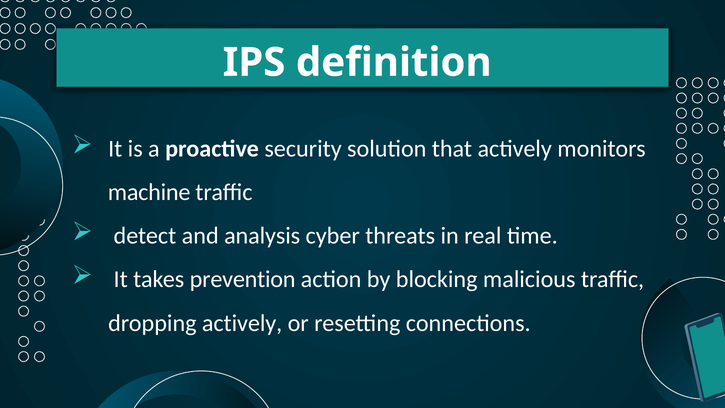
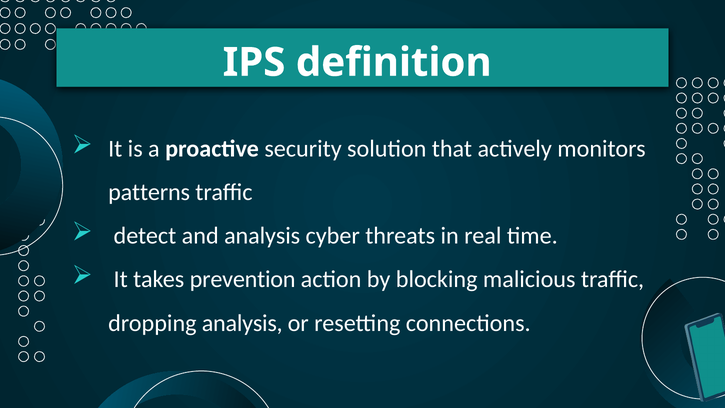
machine: machine -> patterns
dropping actively: actively -> analysis
